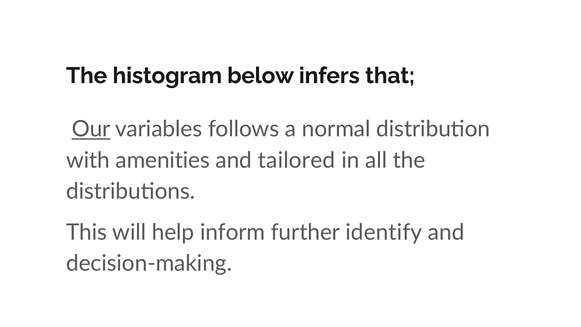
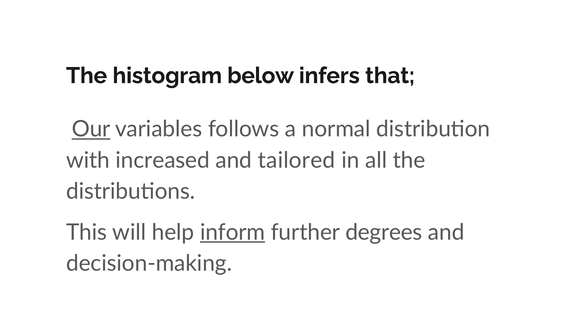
amenities: amenities -> increased
inform underline: none -> present
identify: identify -> degrees
